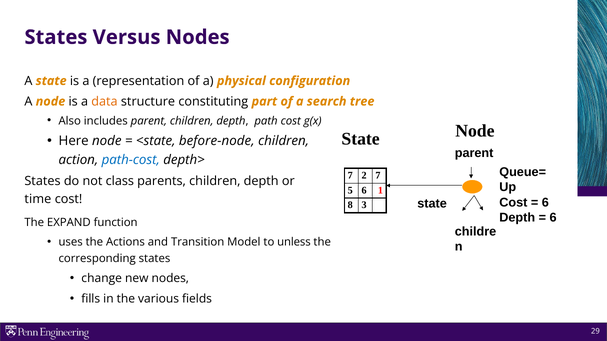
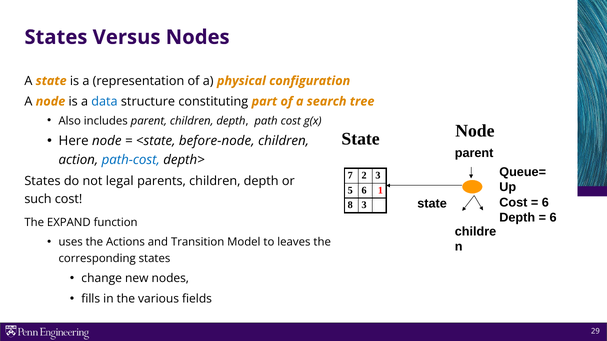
data colour: orange -> blue
2 7: 7 -> 3
class: class -> legal
time: time -> such
unless: unless -> leaves
